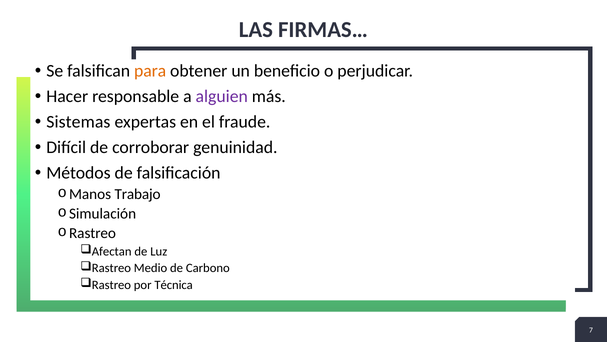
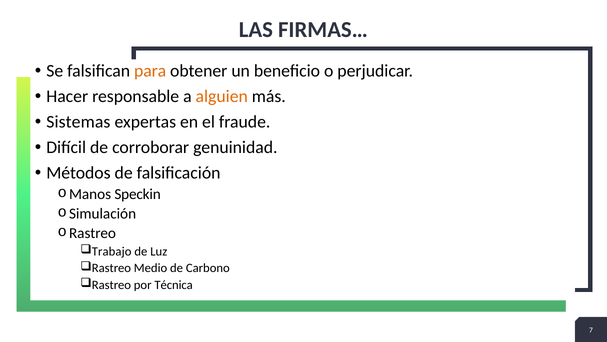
alguien colour: purple -> orange
Trabajo: Trabajo -> Speckin
Afectan: Afectan -> Trabajo
